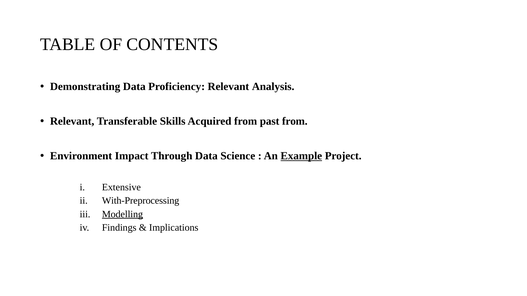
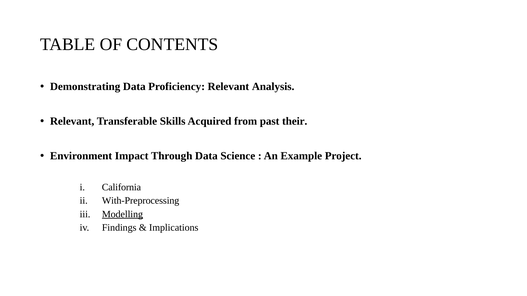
past from: from -> their
Example underline: present -> none
Extensive: Extensive -> California
